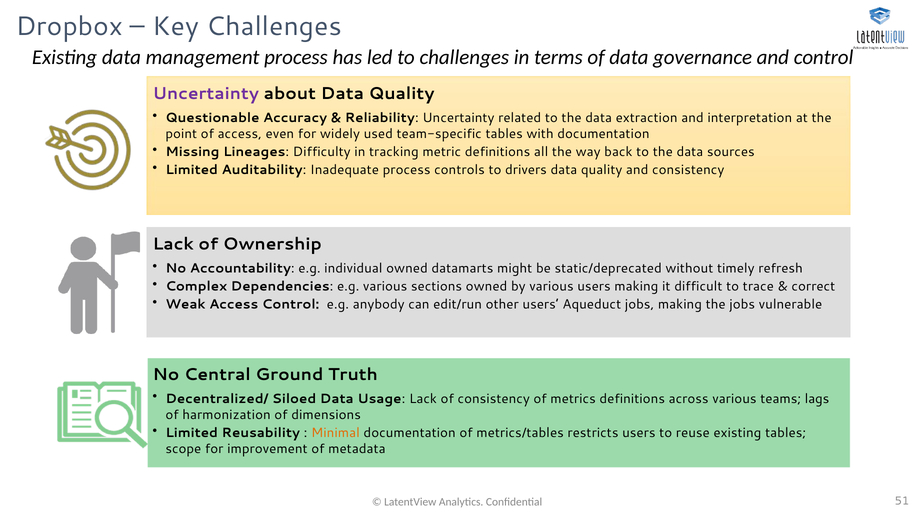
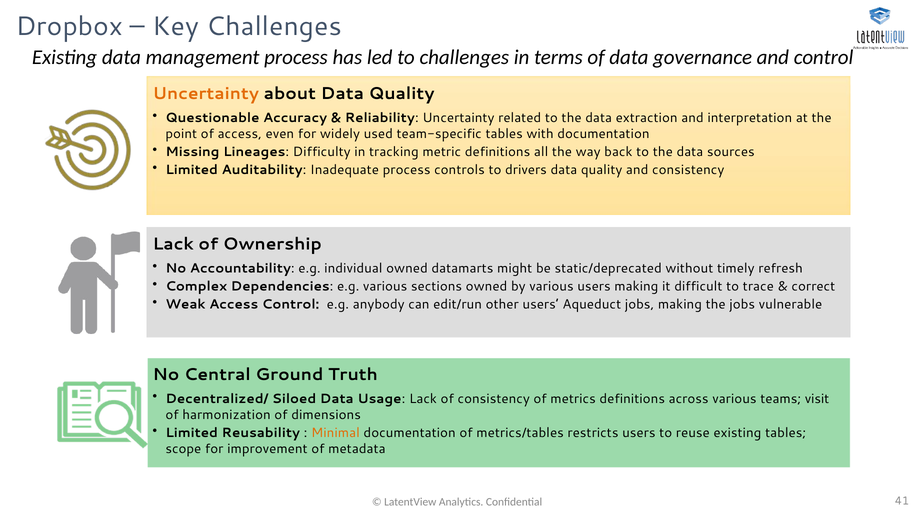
Uncertainty at (206, 94) colour: purple -> orange
lags: lags -> visit
51: 51 -> 41
